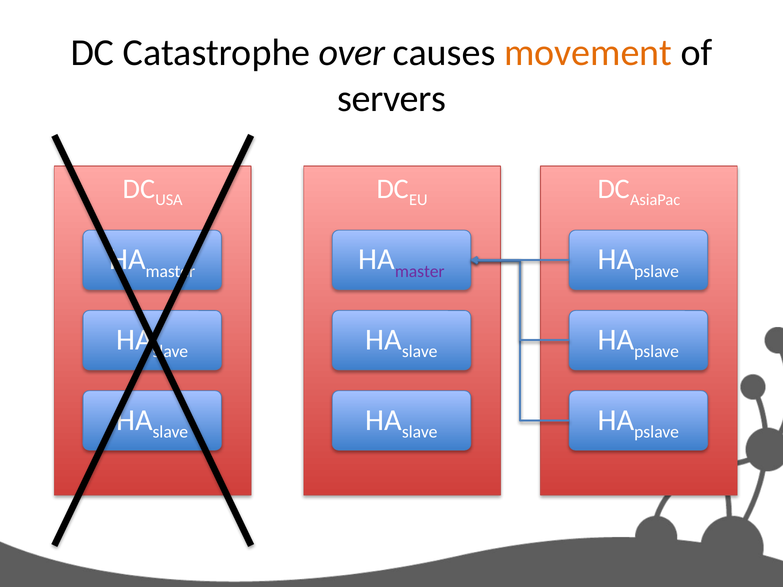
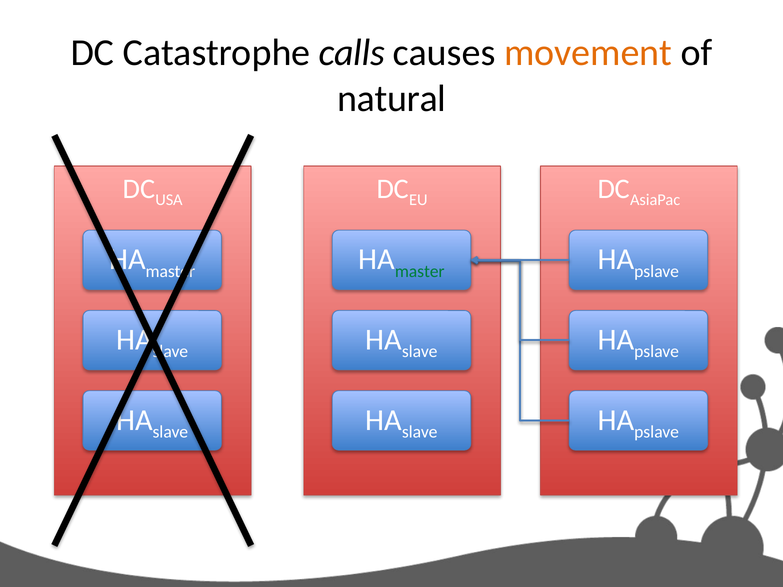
over: over -> calls
servers: servers -> natural
master at (420, 271) colour: purple -> green
